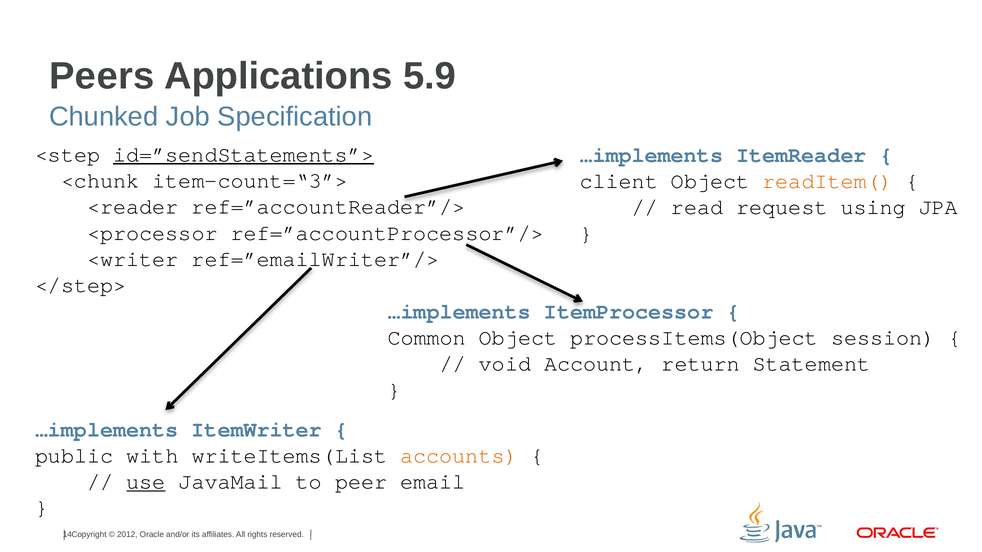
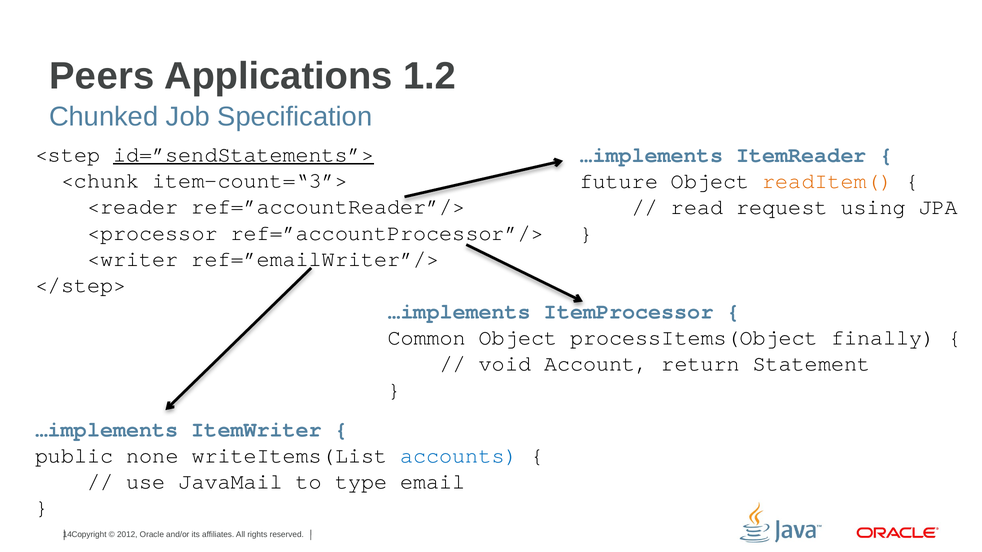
5.9: 5.9 -> 1.2
client: client -> future
session: session -> finally
with: with -> none
accounts colour: orange -> blue
use underline: present -> none
peer: peer -> type
